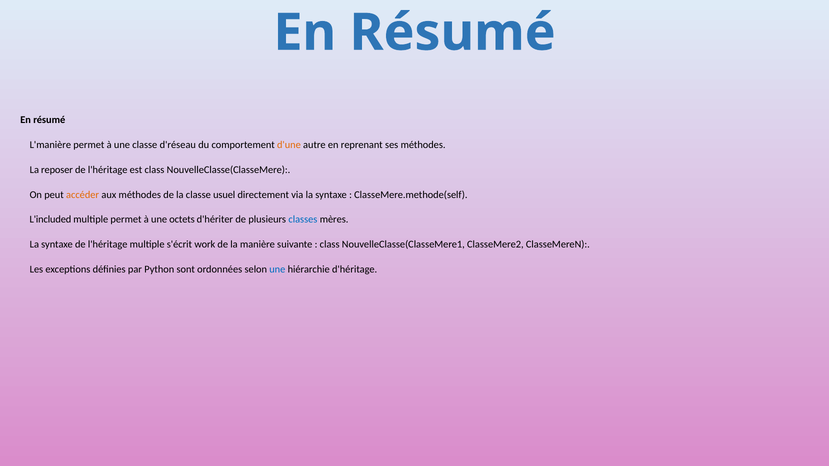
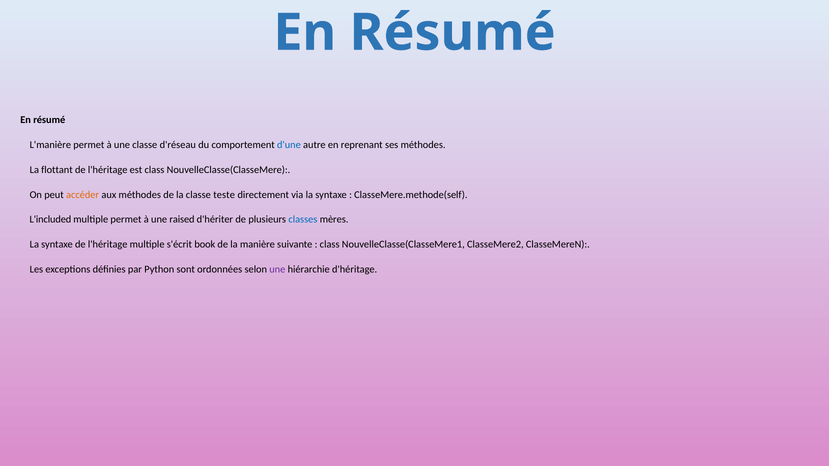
d'une colour: orange -> blue
reposer: reposer -> flottant
usuel: usuel -> teste
octets: octets -> raised
work: work -> book
une at (277, 269) colour: blue -> purple
